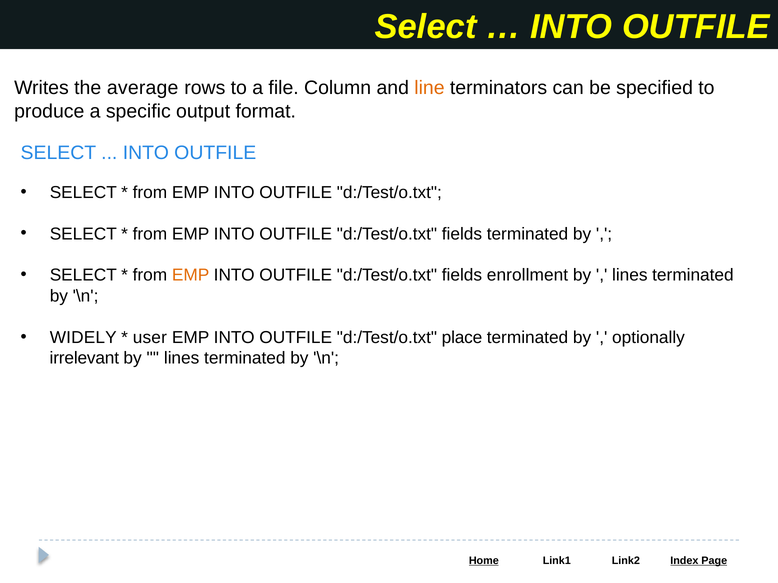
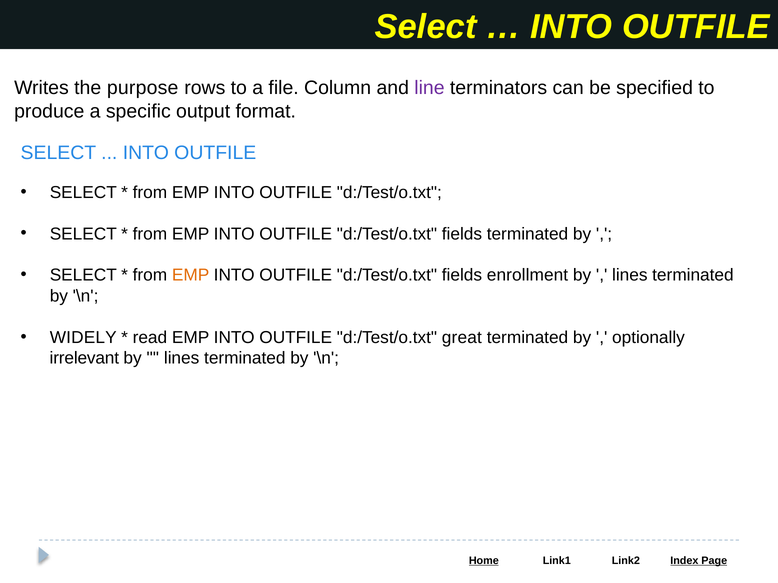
average: average -> purpose
line colour: orange -> purple
user: user -> read
place: place -> great
